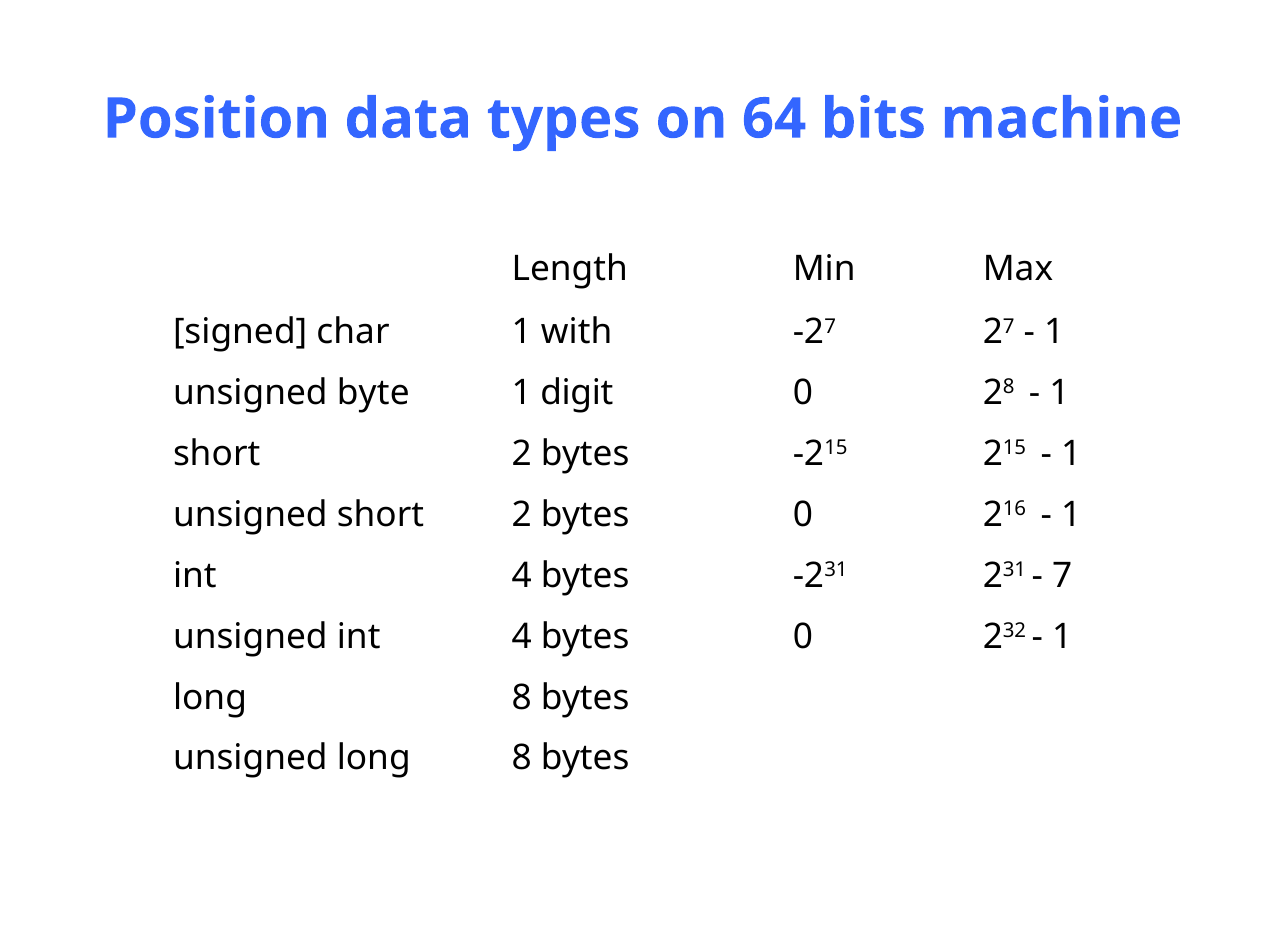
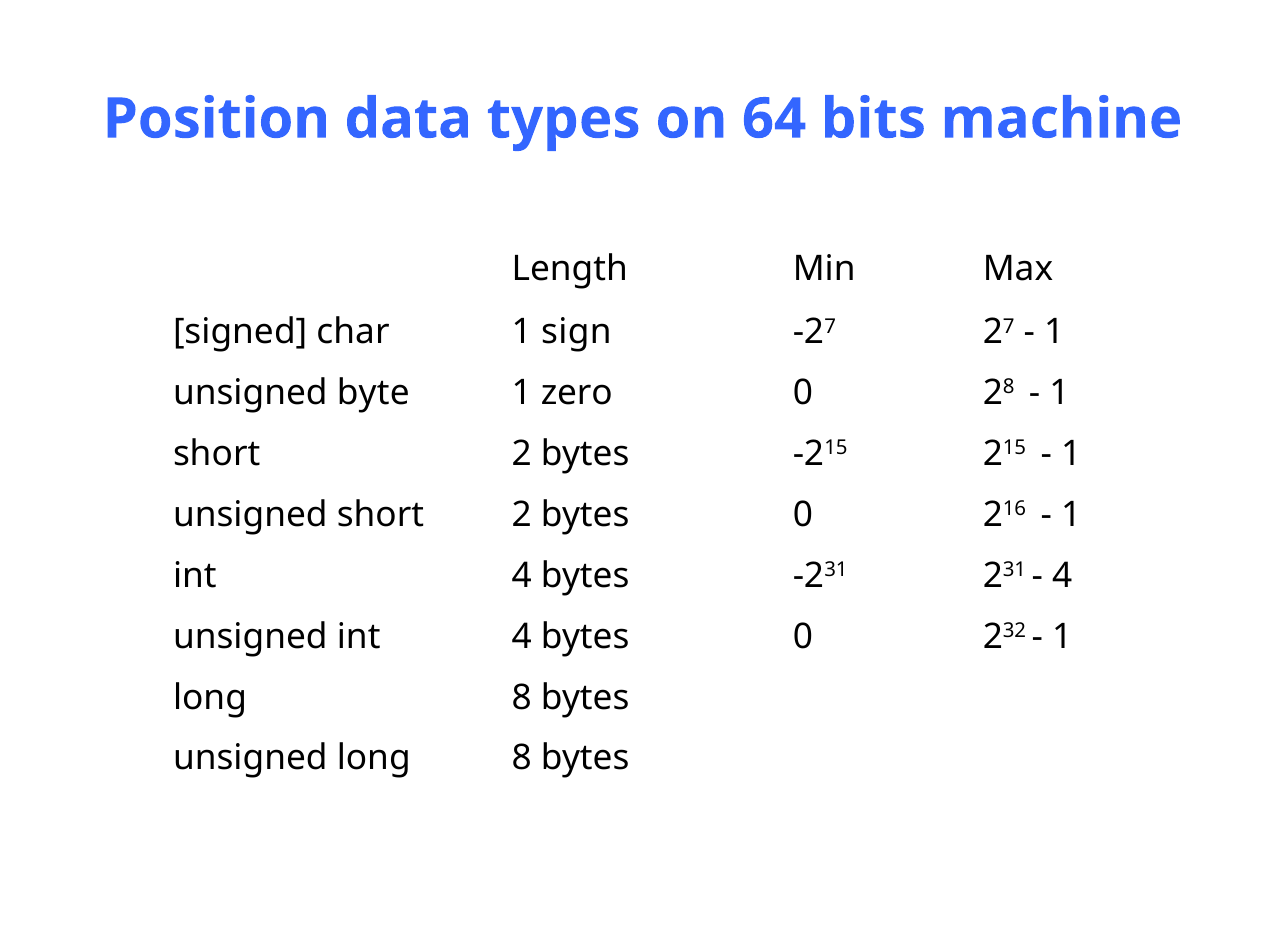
with: with -> sign
digit: digit -> zero
7 at (1062, 576): 7 -> 4
